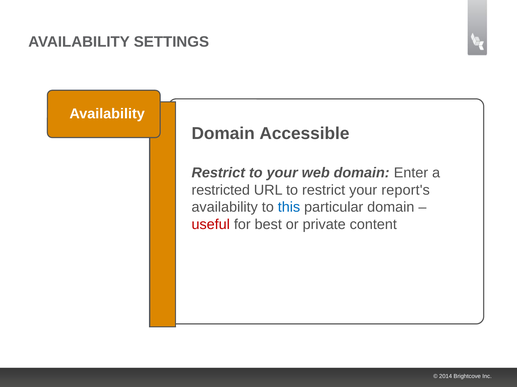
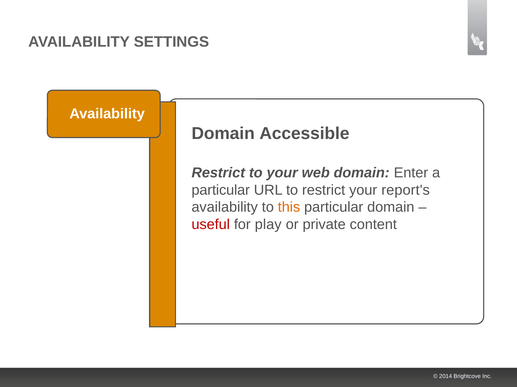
restricted at (221, 190): restricted -> particular
this colour: blue -> orange
best: best -> play
